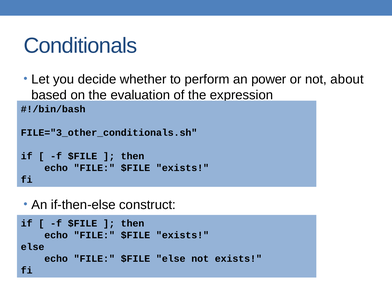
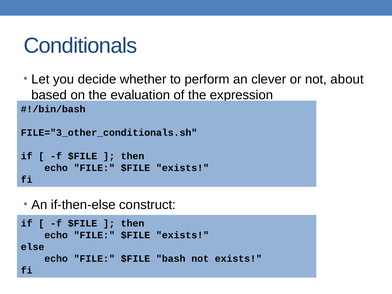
power: power -> clever
$FILE else: else -> bash
